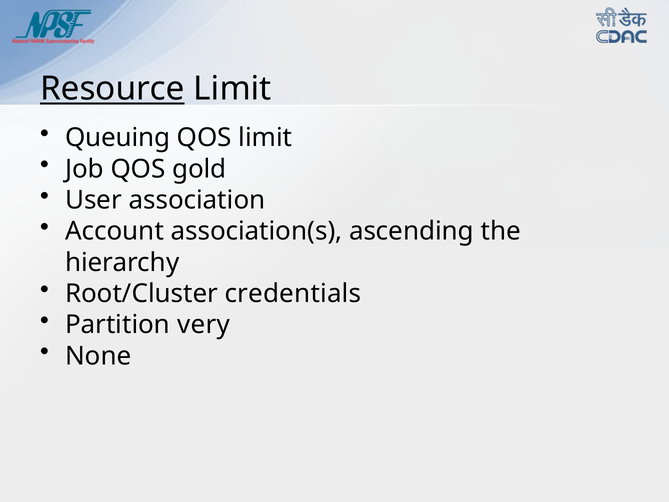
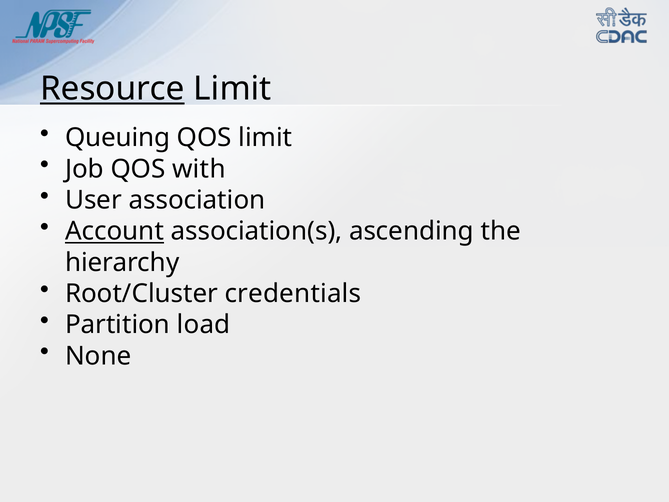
gold: gold -> with
Account underline: none -> present
very: very -> load
